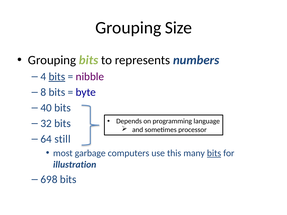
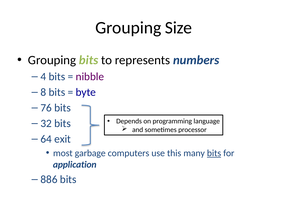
bits at (57, 77) underline: present -> none
40: 40 -> 76
still: still -> exit
illustration: illustration -> application
698: 698 -> 886
